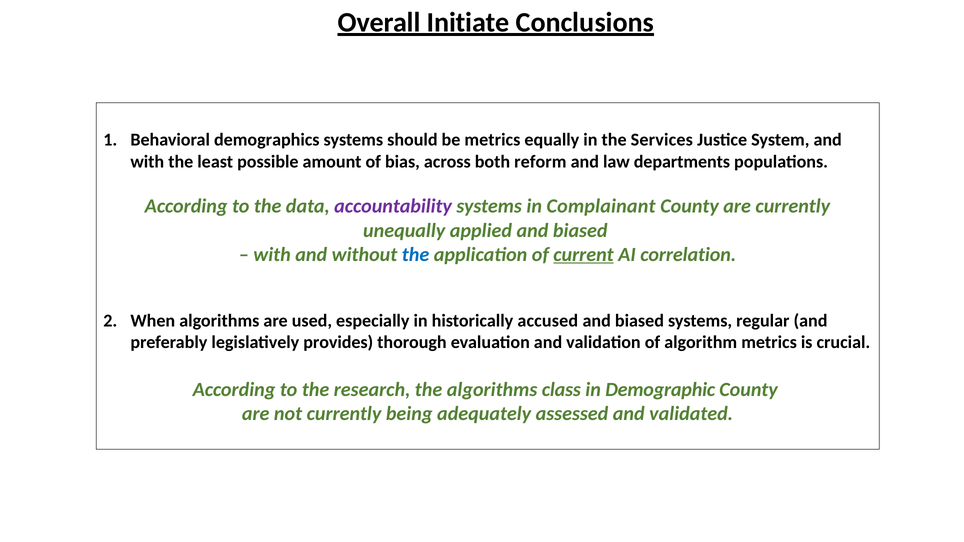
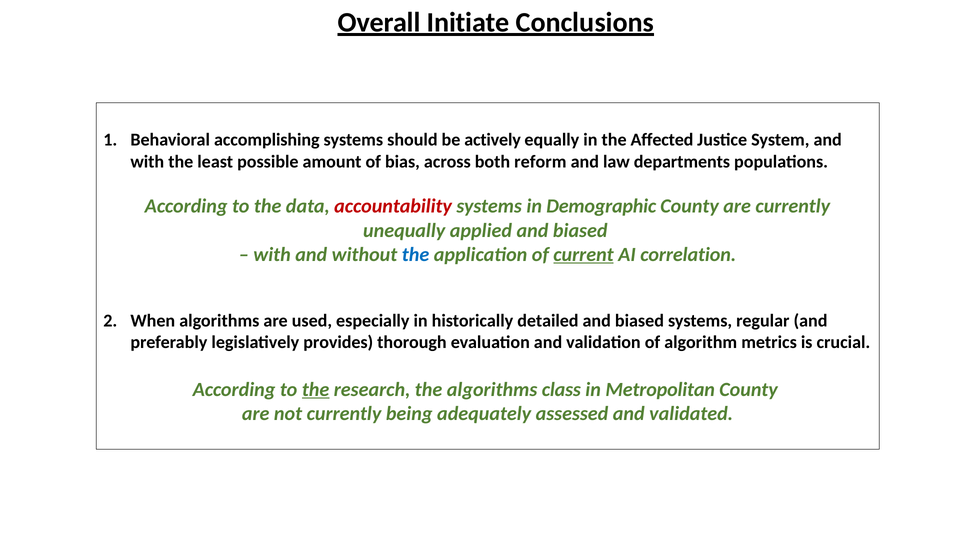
demographics: demographics -> accomplishing
be metrics: metrics -> actively
Services: Services -> Affected
accountability colour: purple -> red
Complainant: Complainant -> Demographic
accused: accused -> detailed
the at (316, 390) underline: none -> present
Demographic: Demographic -> Metropolitan
